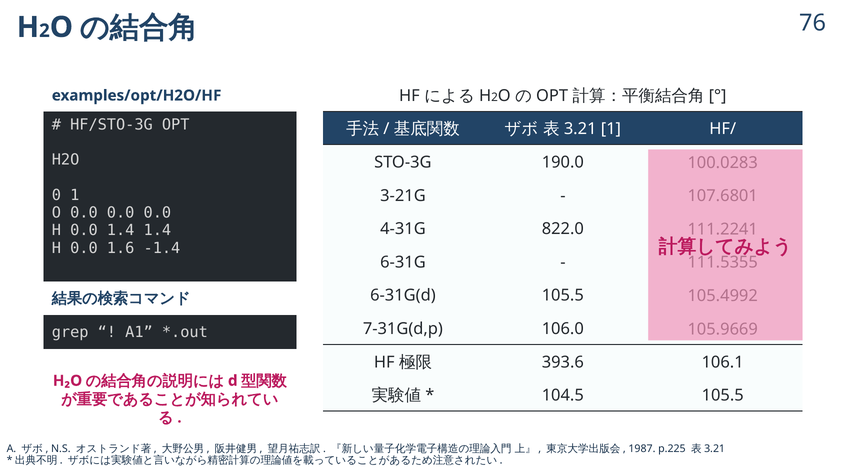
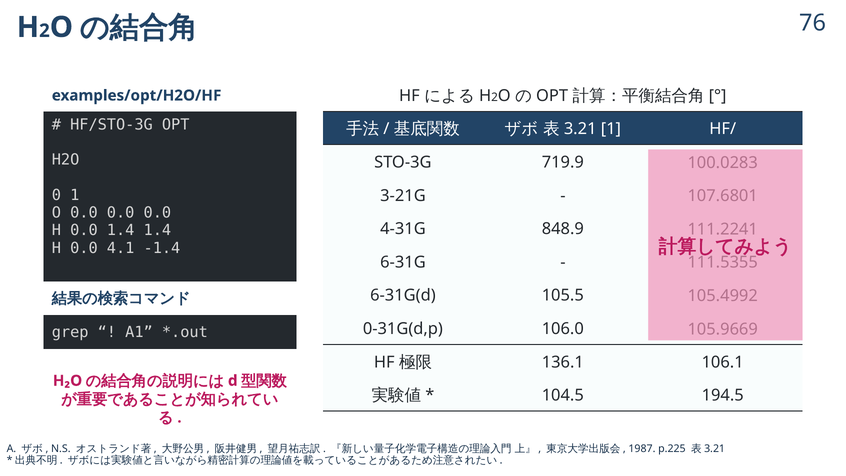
190.0: 190.0 -> 719.9
822.0: 822.0 -> 848.9
1.6: 1.6 -> 4.1
7-31G(d,p: 7-31G(d,p -> 0-31G(d,p
393.6: 393.6 -> 136.1
104.5 105.5: 105.5 -> 194.5
